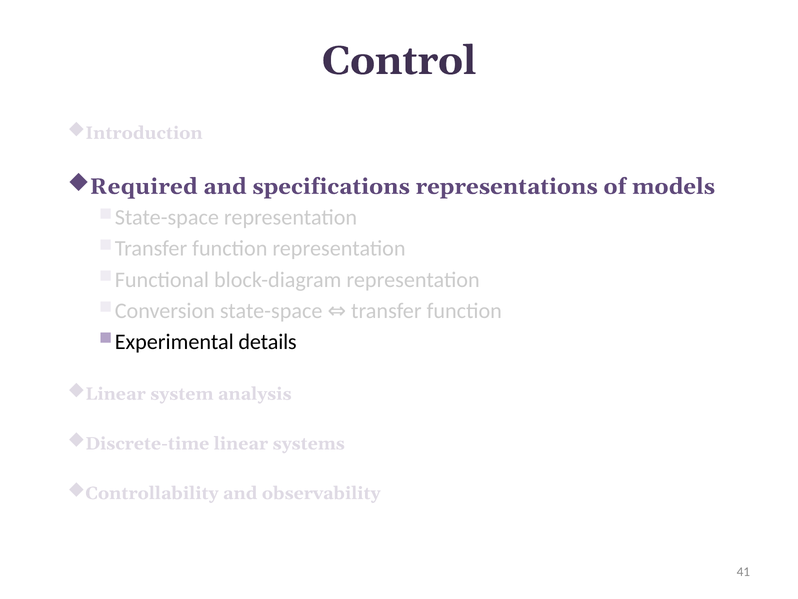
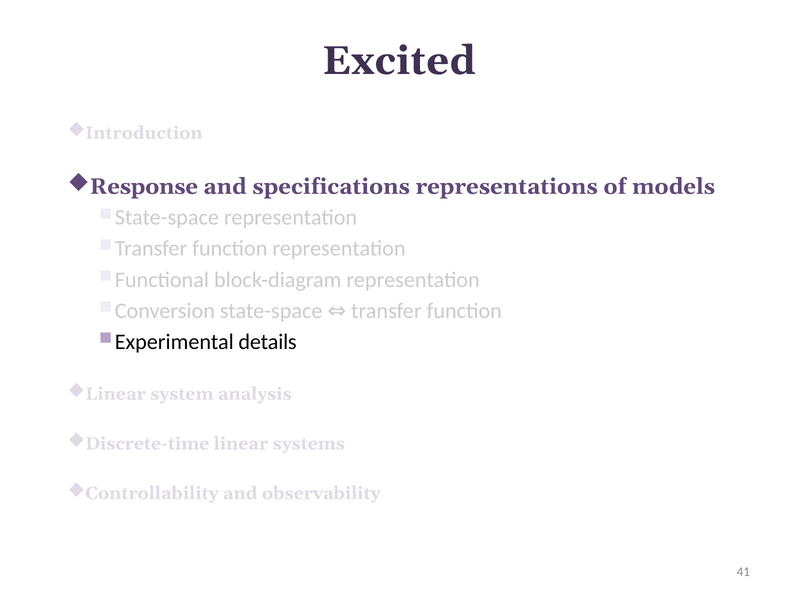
Control: Control -> Excited
Required: Required -> Response
